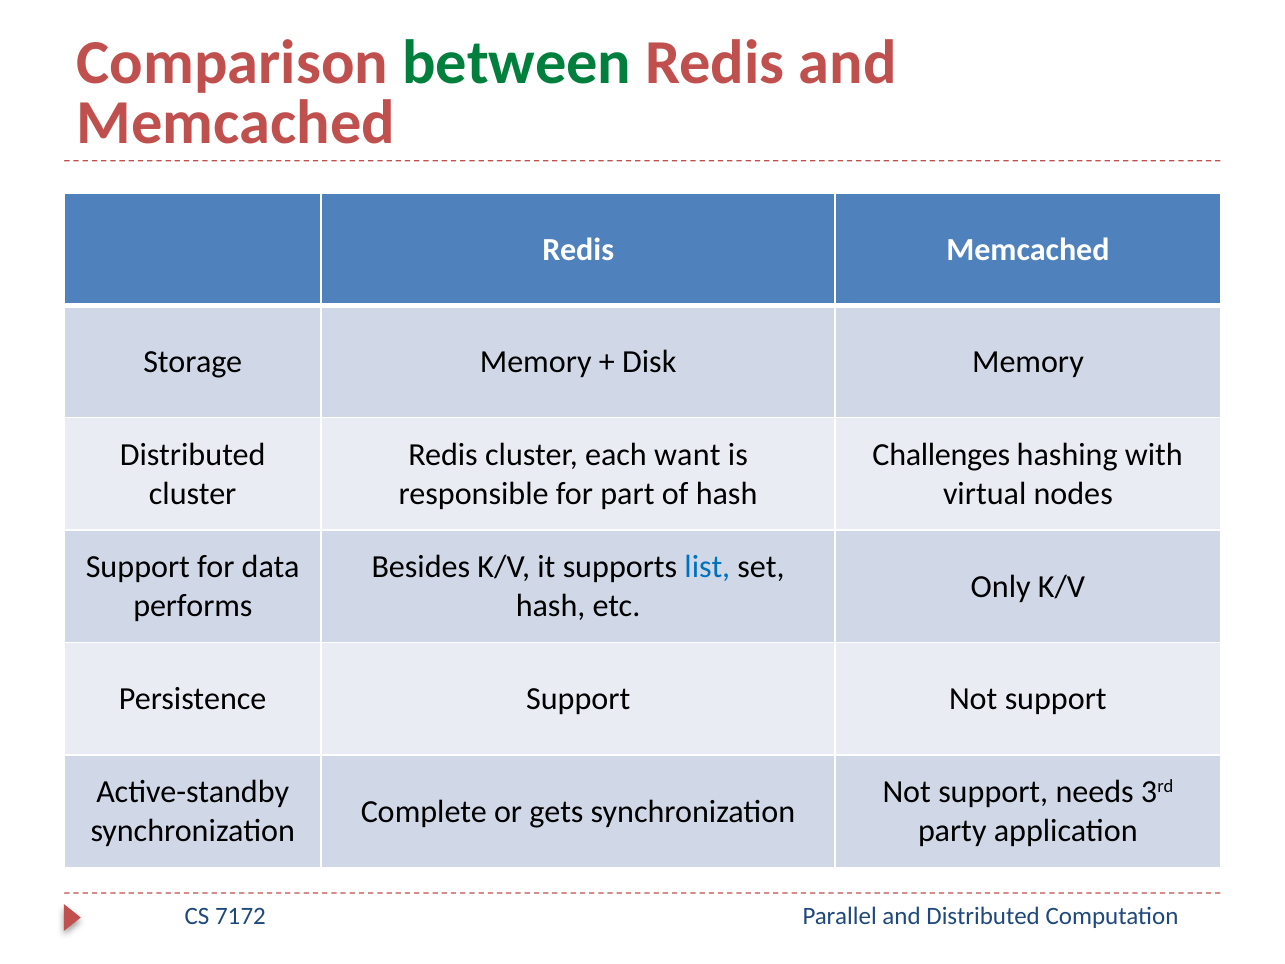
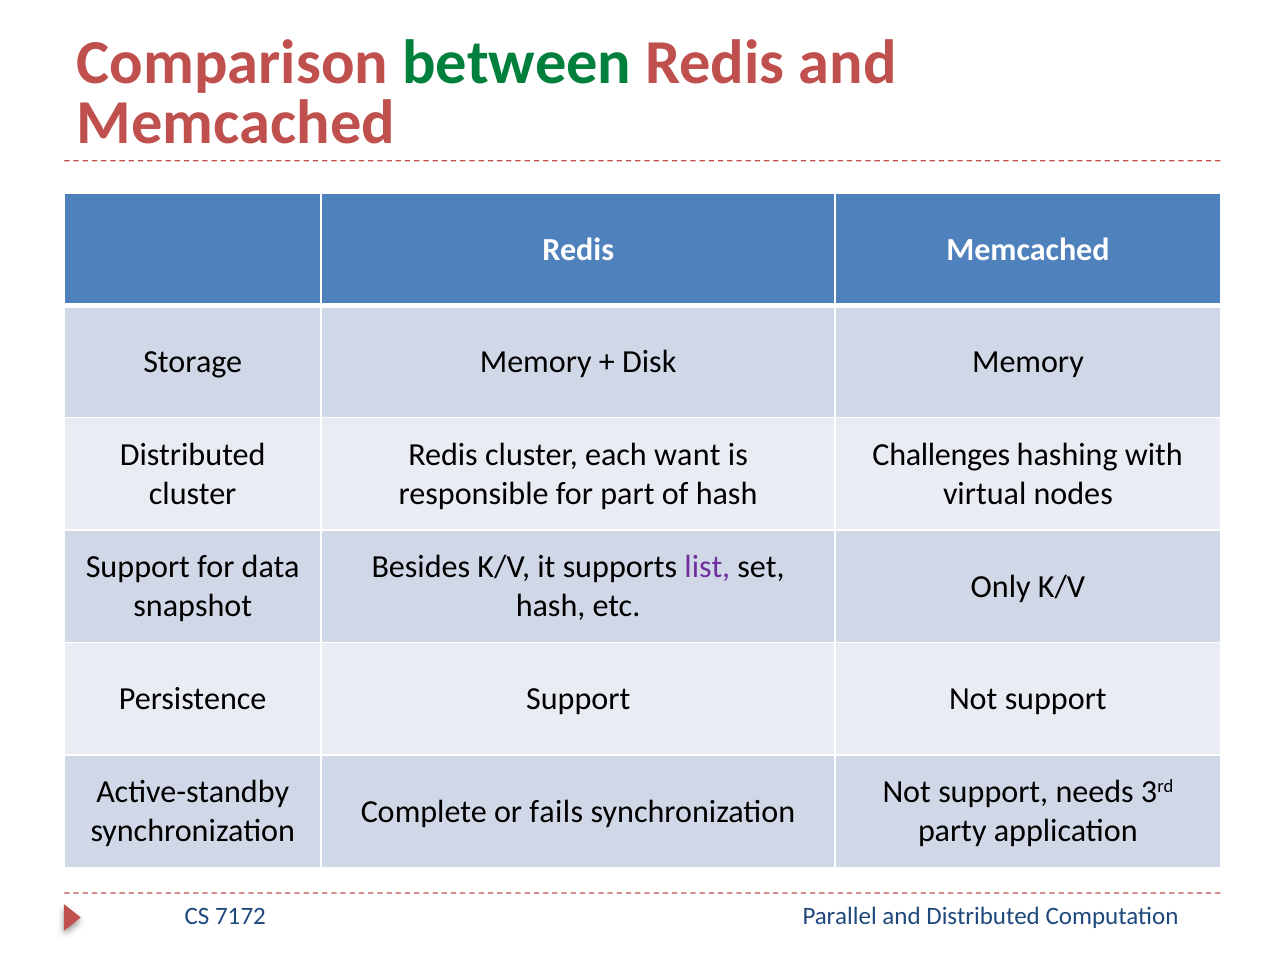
list colour: blue -> purple
performs: performs -> snapshot
gets: gets -> fails
